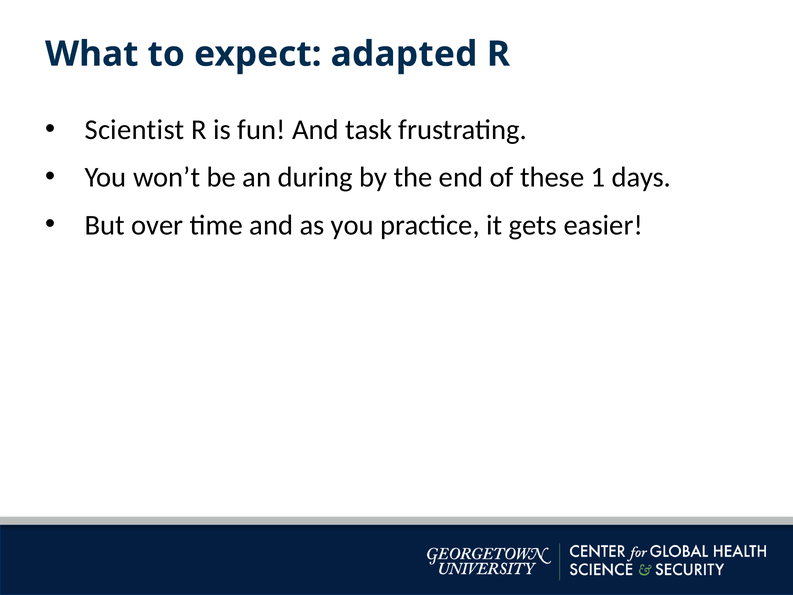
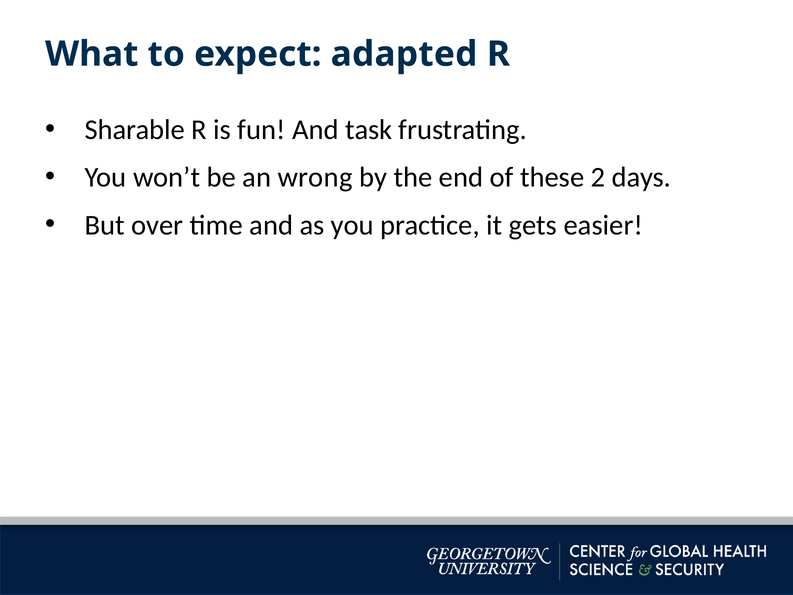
Scientist: Scientist -> Sharable
during: during -> wrong
1: 1 -> 2
